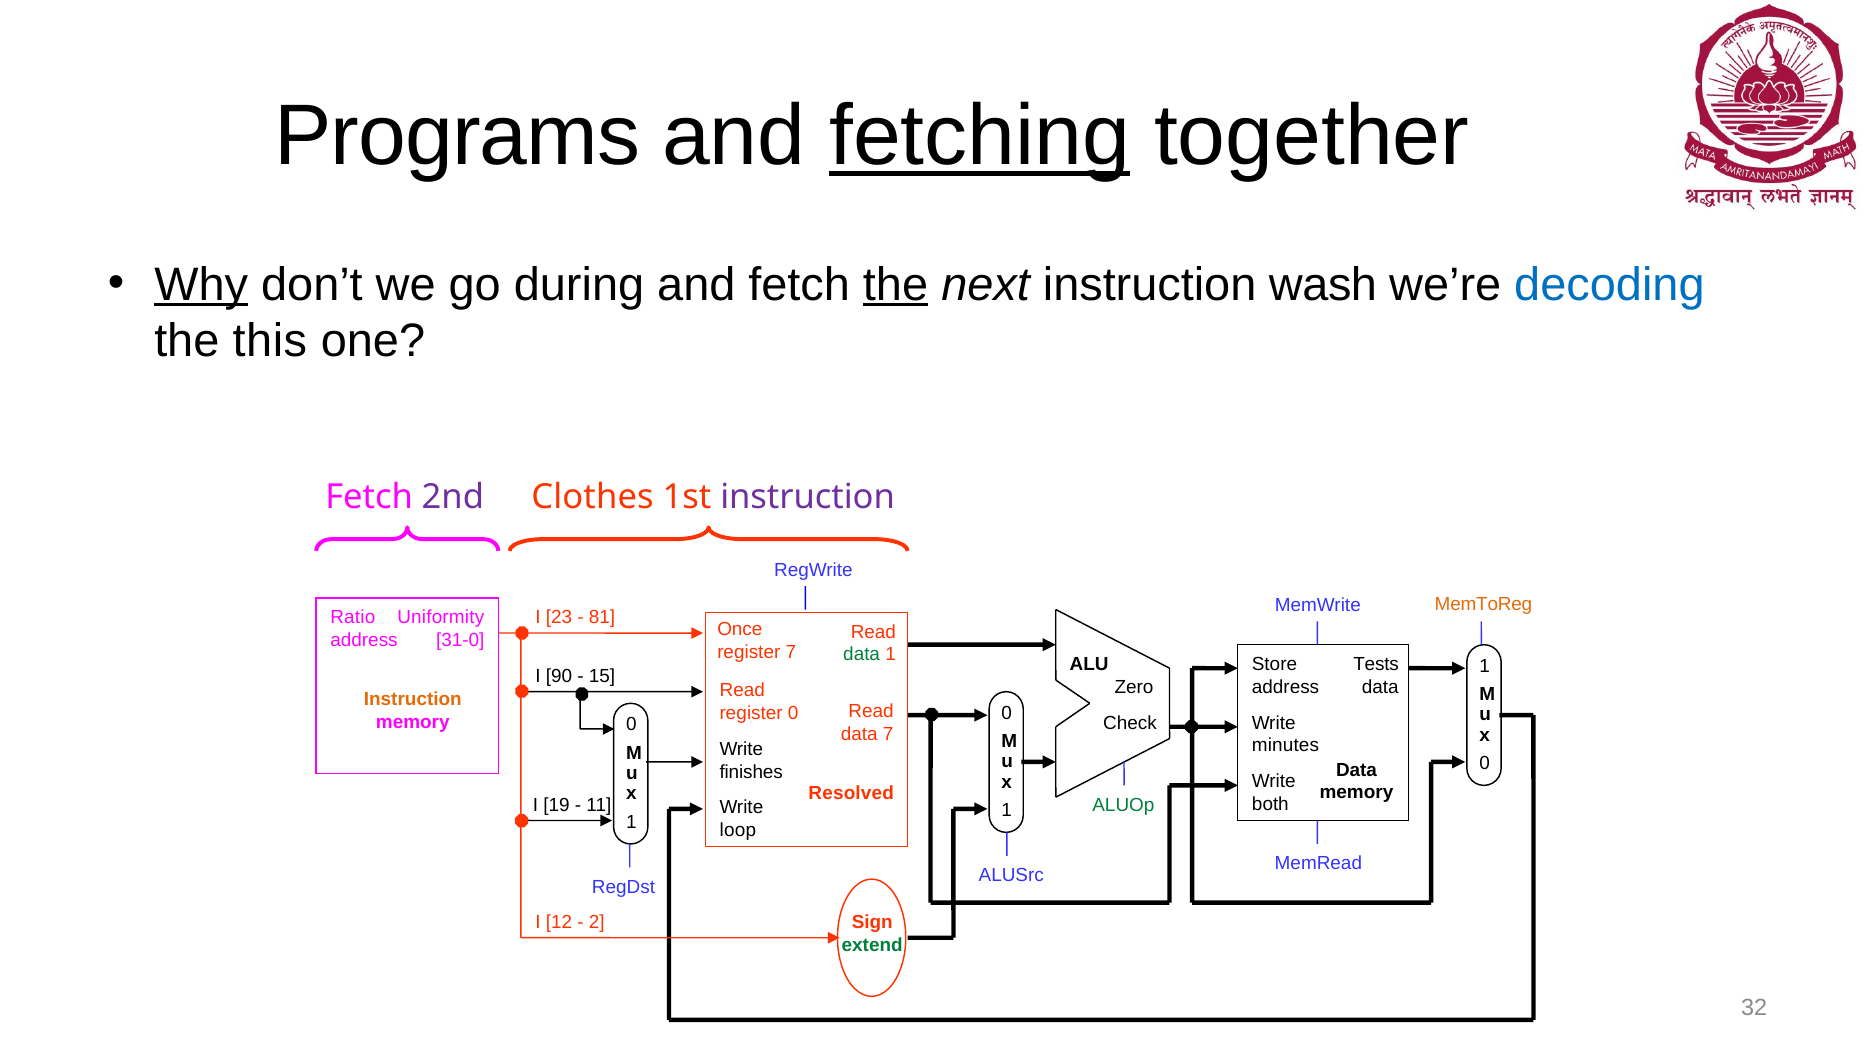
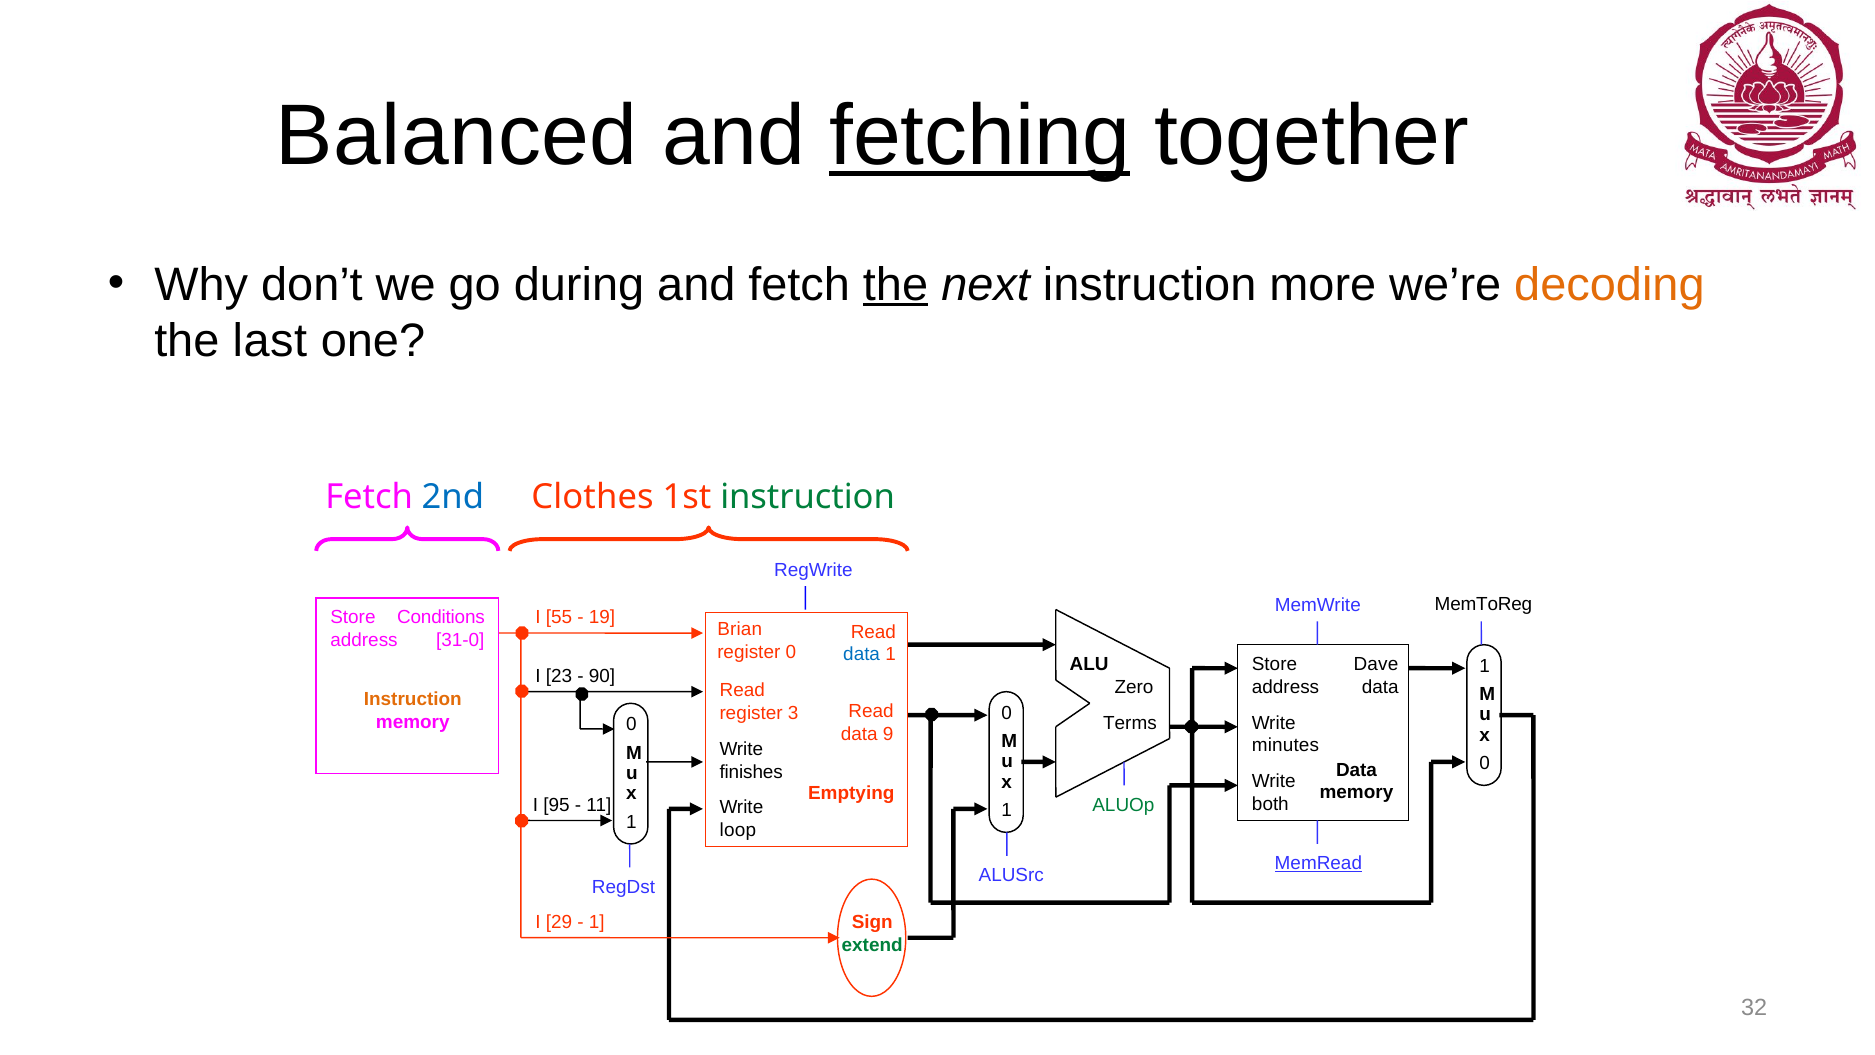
Programs: Programs -> Balanced
Why underline: present -> none
wash: wash -> more
decoding colour: blue -> orange
this: this -> last
2nd colour: purple -> blue
instruction at (808, 497) colour: purple -> green
MemToReg colour: orange -> black
Ratio at (353, 617): Ratio -> Store
Uniformity: Uniformity -> Conditions
23: 23 -> 55
81: 81 -> 19
Once: Once -> Brian
register 7: 7 -> 0
data at (862, 655) colour: green -> blue
Tests: Tests -> Dave
90: 90 -> 23
15: 15 -> 90
register 0: 0 -> 3
Check: Check -> Terms
data 7: 7 -> 9
Resolved: Resolved -> Emptying
19: 19 -> 95
MemRead underline: none -> present
12: 12 -> 29
2 at (597, 922): 2 -> 1
